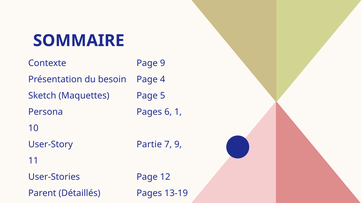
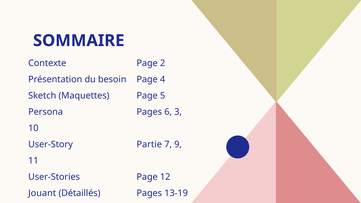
Page 9: 9 -> 2
1: 1 -> 3
Parent: Parent -> Jouant
